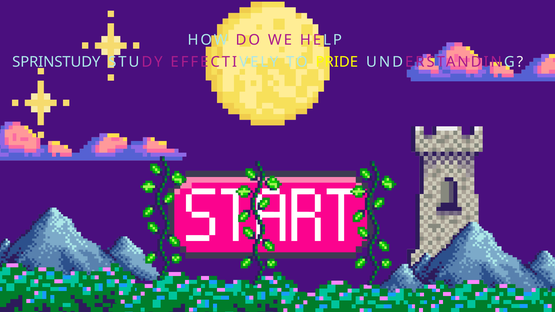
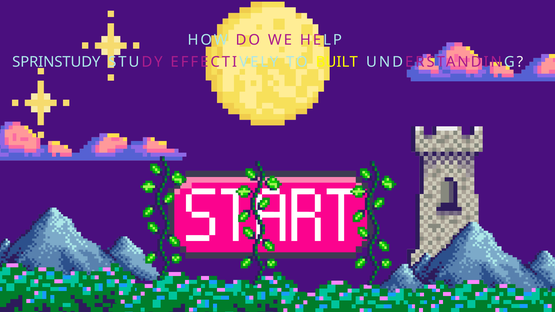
PRIDE: PRIDE -> BUILT
